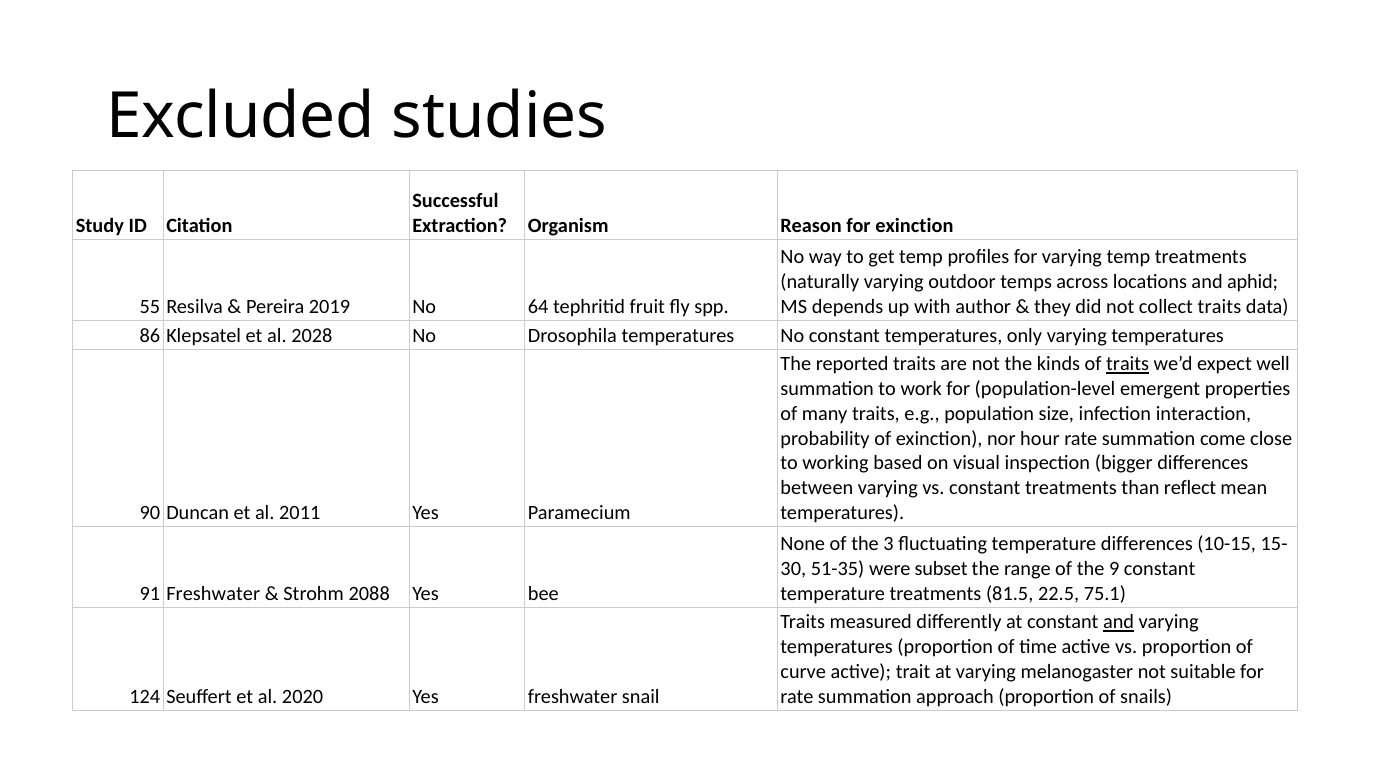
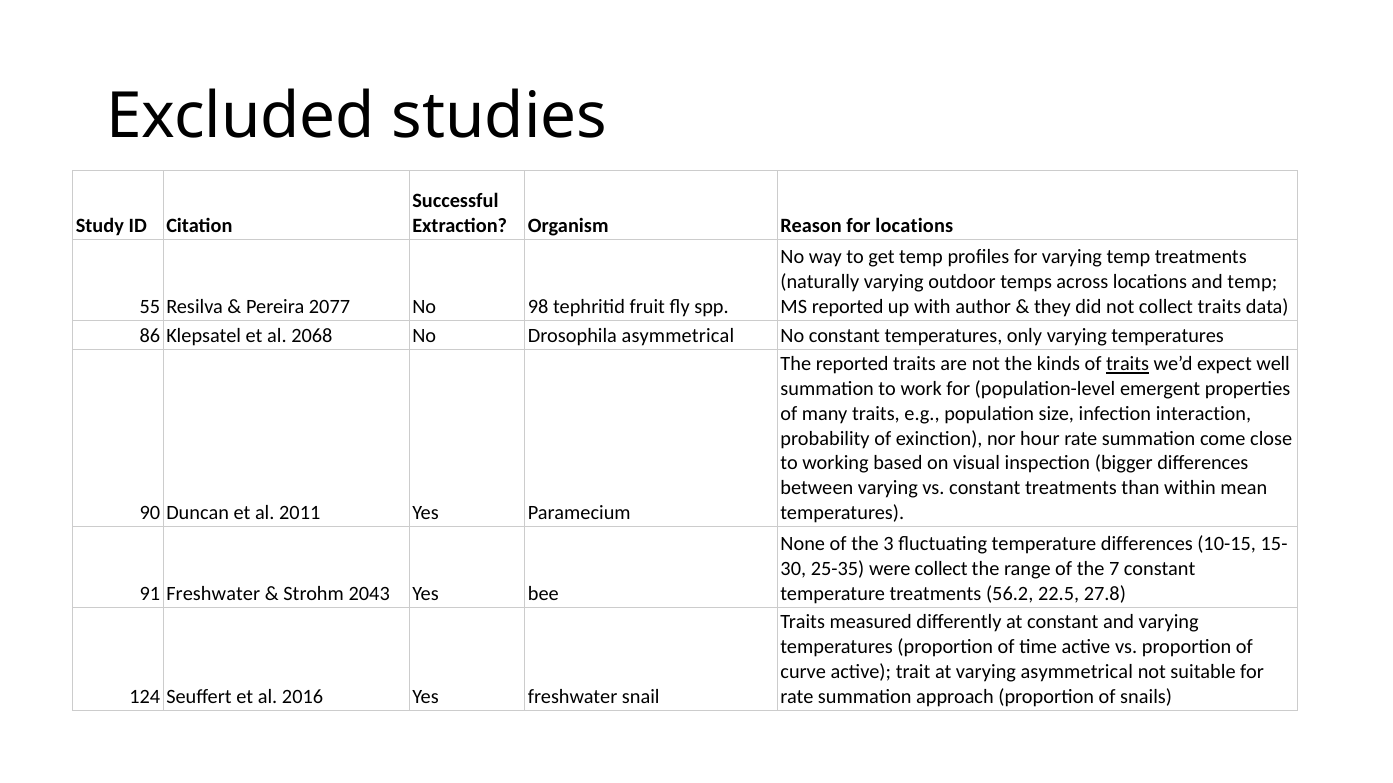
for exinction: exinction -> locations
and aphid: aphid -> temp
2019: 2019 -> 2077
64: 64 -> 98
MS depends: depends -> reported
2028: 2028 -> 2068
Drosophila temperatures: temperatures -> asymmetrical
reflect: reflect -> within
51-35: 51-35 -> 25-35
were subset: subset -> collect
9: 9 -> 7
2088: 2088 -> 2043
81.5: 81.5 -> 56.2
75.1: 75.1 -> 27.8
and at (1119, 623) underline: present -> none
varying melanogaster: melanogaster -> asymmetrical
2020: 2020 -> 2016
